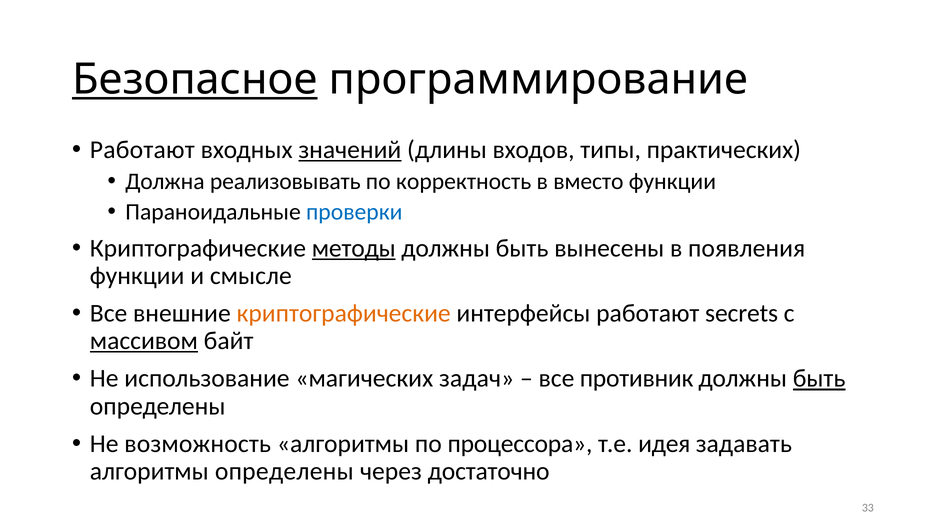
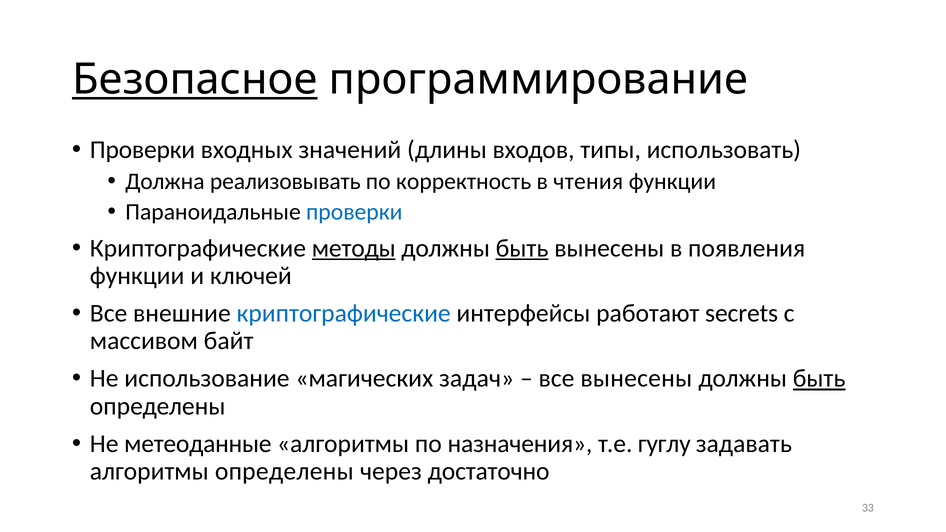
Работают at (142, 150): Работают -> Проверки
значений underline: present -> none
практических: практических -> использовать
вместо: вместо -> чтения
быть at (522, 248) underline: none -> present
смысле: смысле -> ключей
криптографические at (344, 313) colour: orange -> blue
массивом underline: present -> none
все противник: противник -> вынесены
возможность: возможность -> метеоданные
процессора: процессора -> назначения
идея: идея -> гуглу
